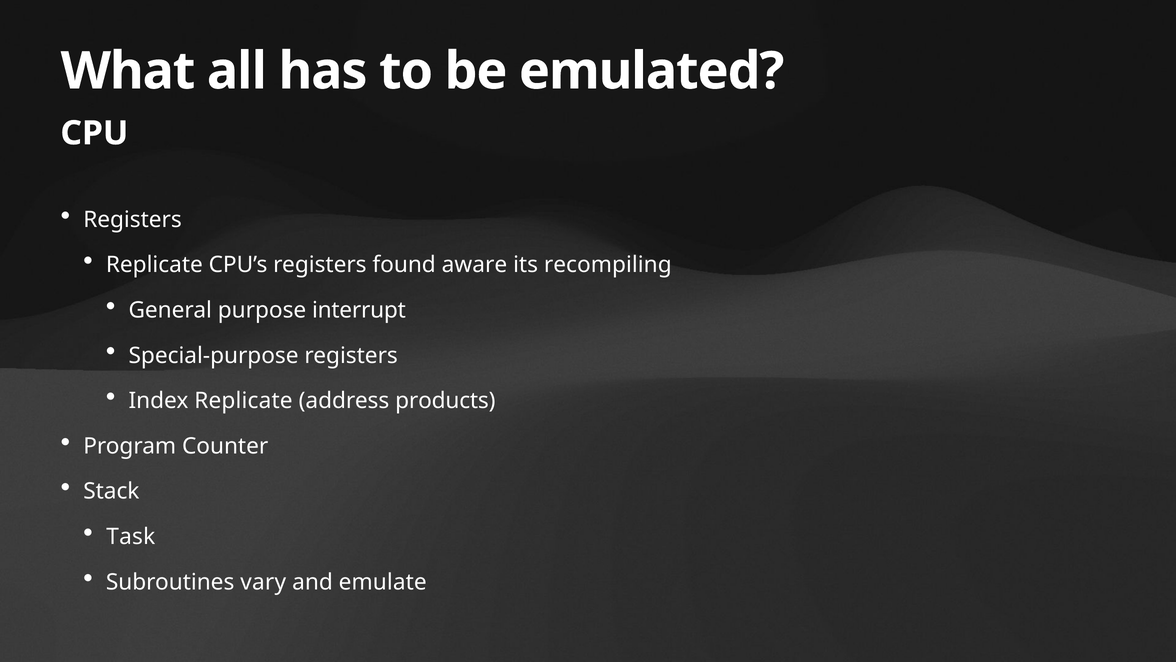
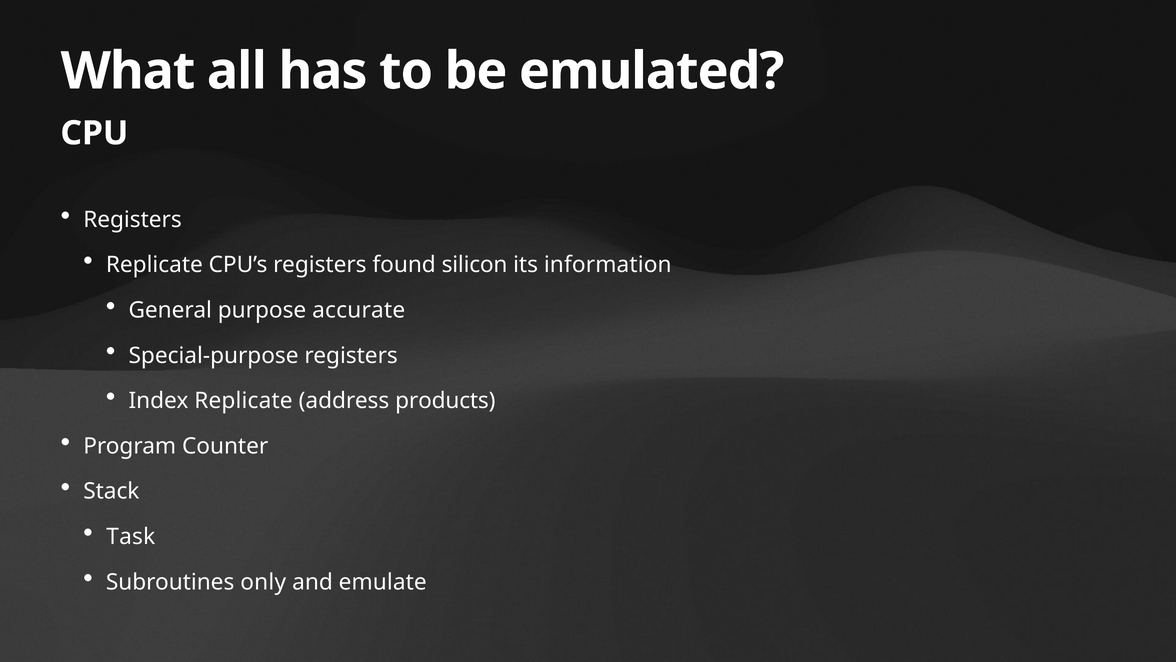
aware: aware -> silicon
recompiling: recompiling -> information
interrupt: interrupt -> accurate
vary: vary -> only
